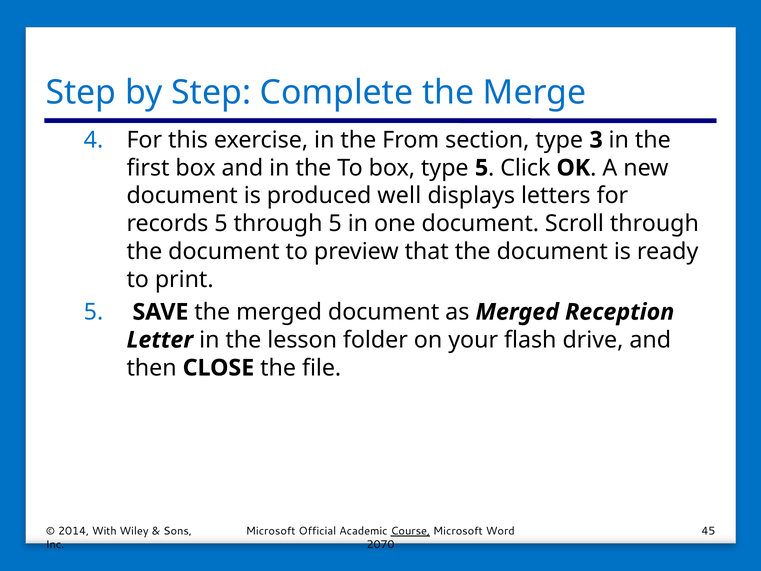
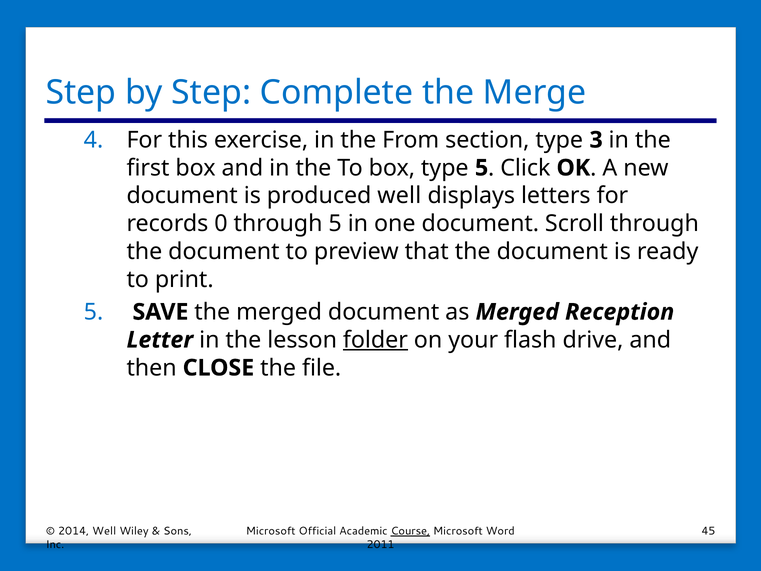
records 5: 5 -> 0
folder underline: none -> present
2014 With: With -> Well
2070: 2070 -> 2011
